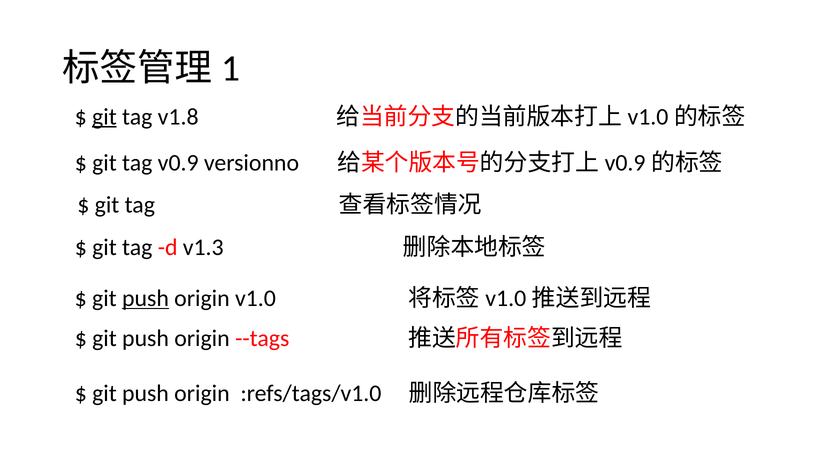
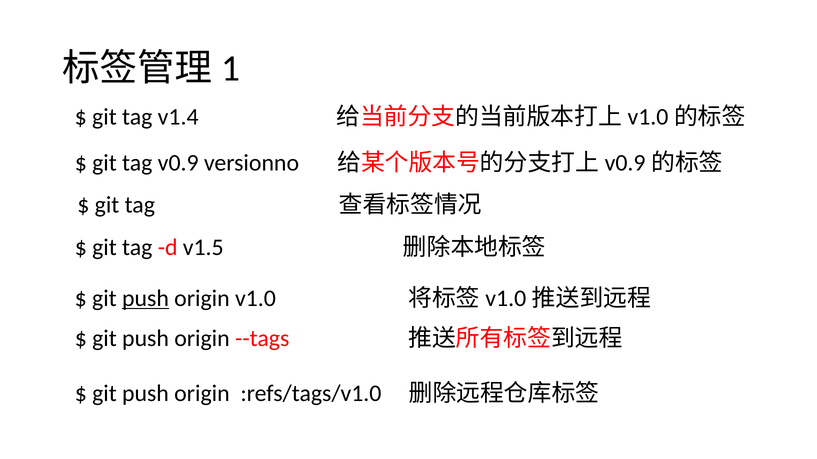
git at (104, 117) underline: present -> none
v1.8: v1.8 -> v1.4
v1.3: v1.3 -> v1.5
